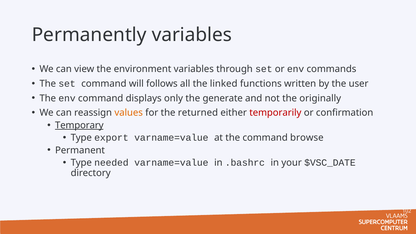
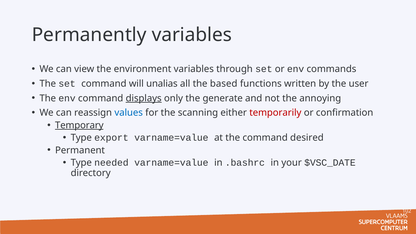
follows: follows -> unalias
linked: linked -> based
displays underline: none -> present
originally: originally -> annoying
values colour: orange -> blue
returned: returned -> scanning
browse: browse -> desired
